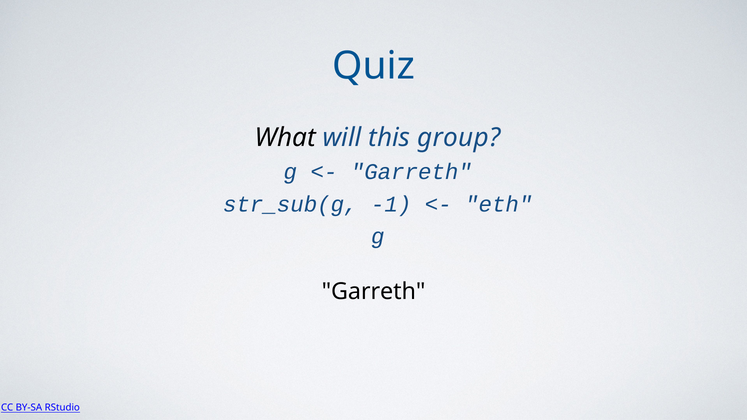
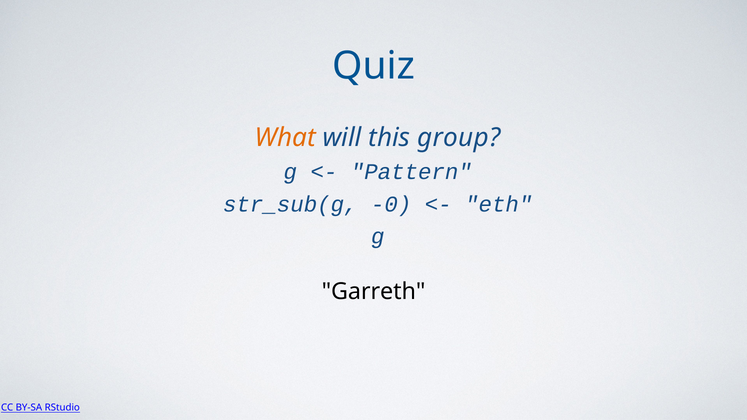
What colour: black -> orange
Garreth at (411, 172): Garreth -> Pattern
-1: -1 -> -0
